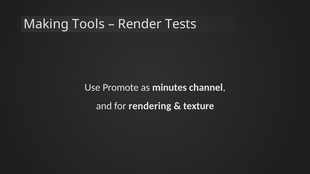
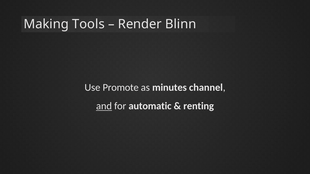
Tests: Tests -> Blinn
and underline: none -> present
rendering: rendering -> automatic
texture: texture -> renting
